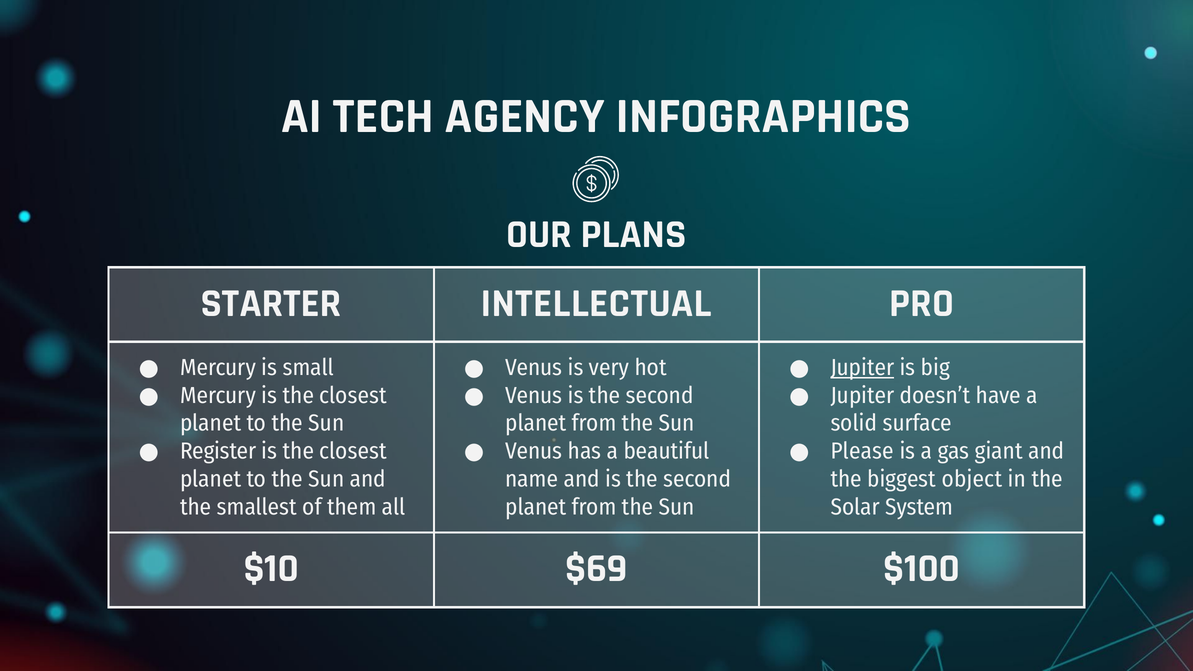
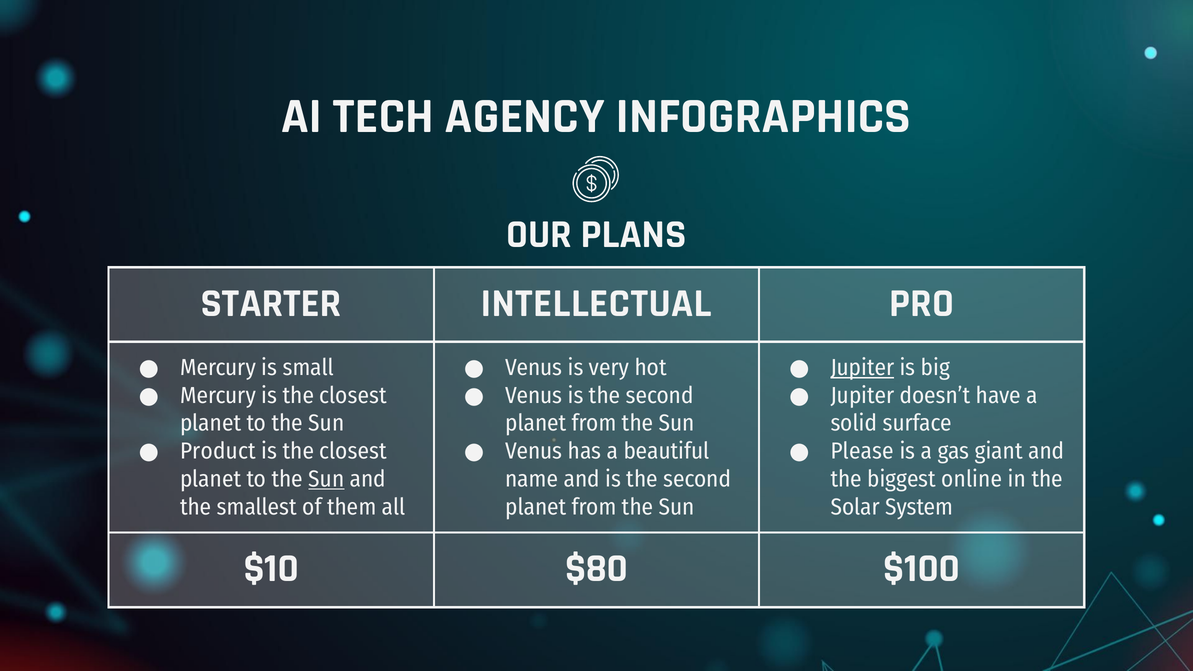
Register: Register -> Product
Sun at (326, 479) underline: none -> present
object: object -> online
$69: $69 -> $80
